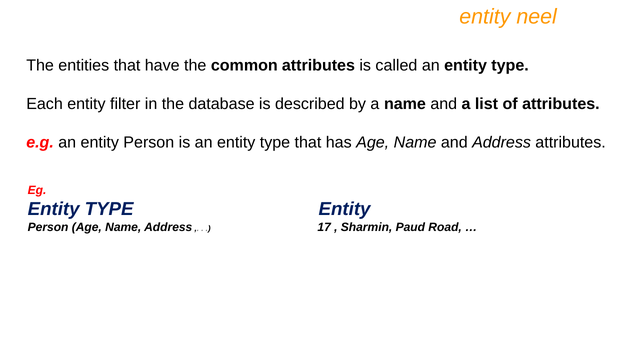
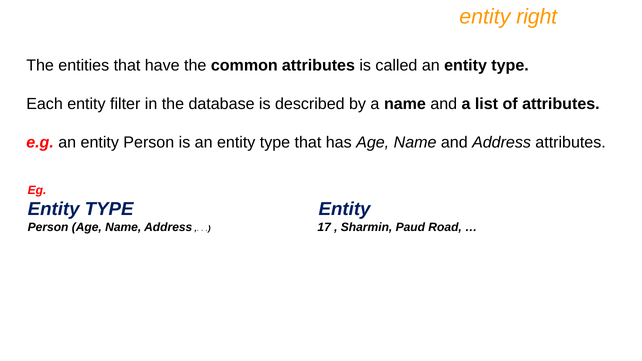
neel: neel -> right
